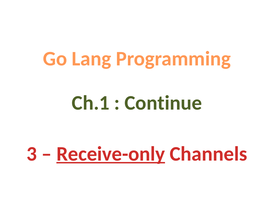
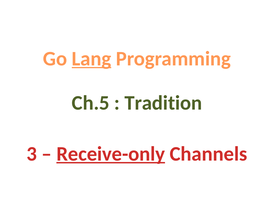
Lang underline: none -> present
Ch.1: Ch.1 -> Ch.5
Continue: Continue -> Tradition
